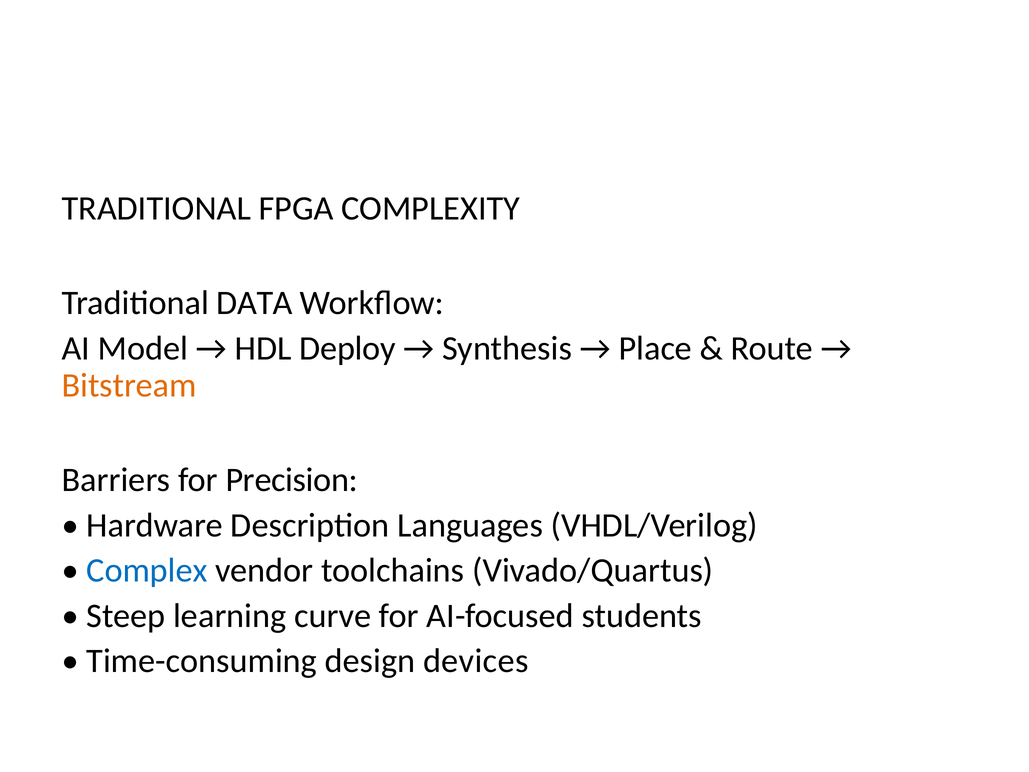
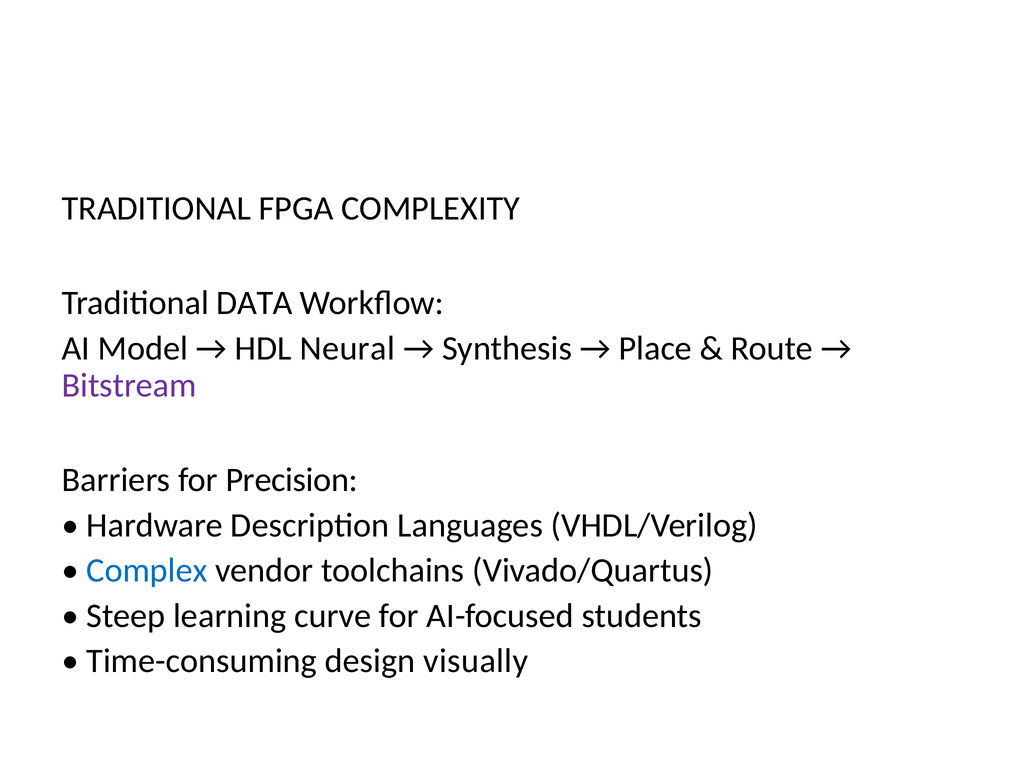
Deploy: Deploy -> Neural
Bitstream colour: orange -> purple
devices: devices -> visually
